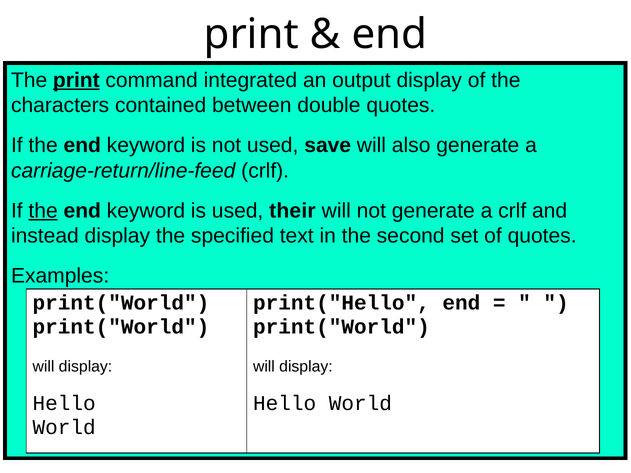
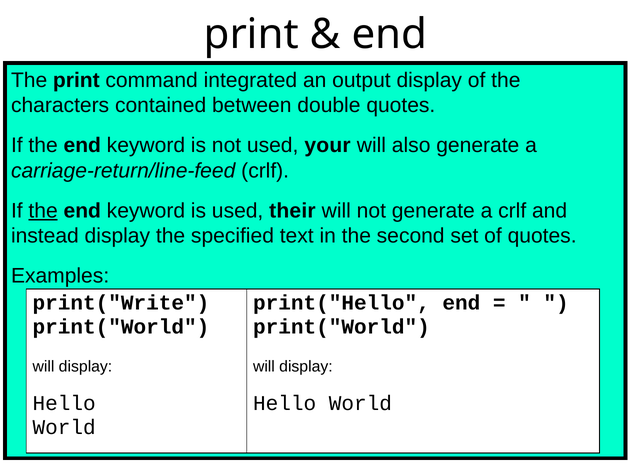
print at (76, 80) underline: present -> none
save: save -> your
print("World at (121, 303): print("World -> print("Write
